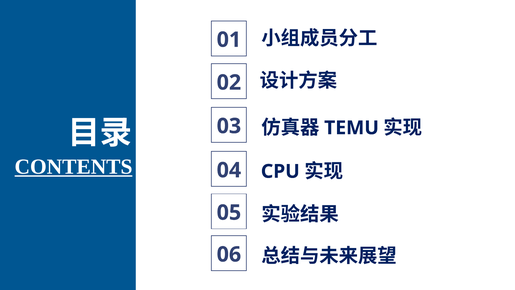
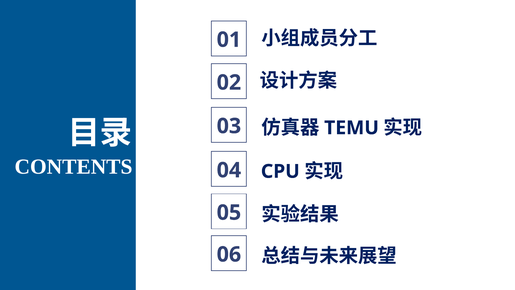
CONTENTS underline: present -> none
